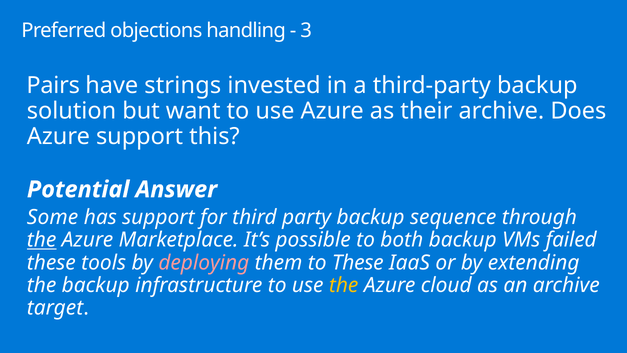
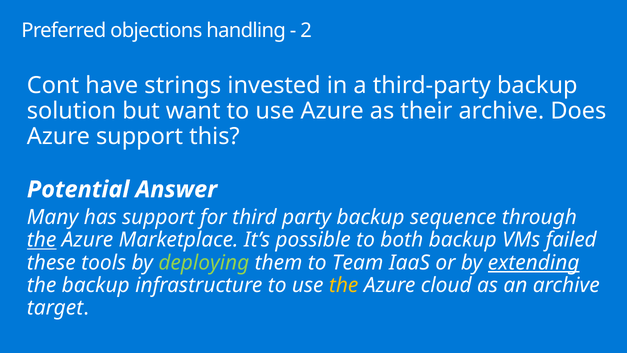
3: 3 -> 2
Pairs: Pairs -> Cont
Some: Some -> Many
deploying colour: pink -> light green
to These: These -> Team
extending underline: none -> present
